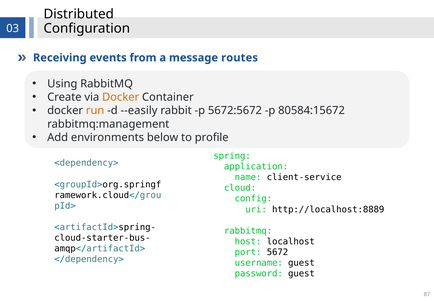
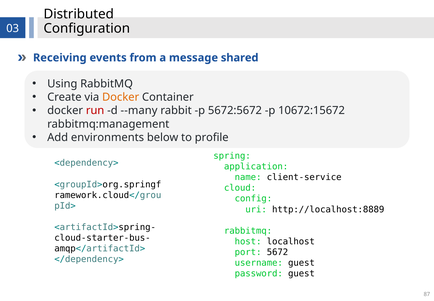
routes: routes -> shared
run colour: orange -> red
--easily: --easily -> --many
80584:15672: 80584:15672 -> 10672:15672
